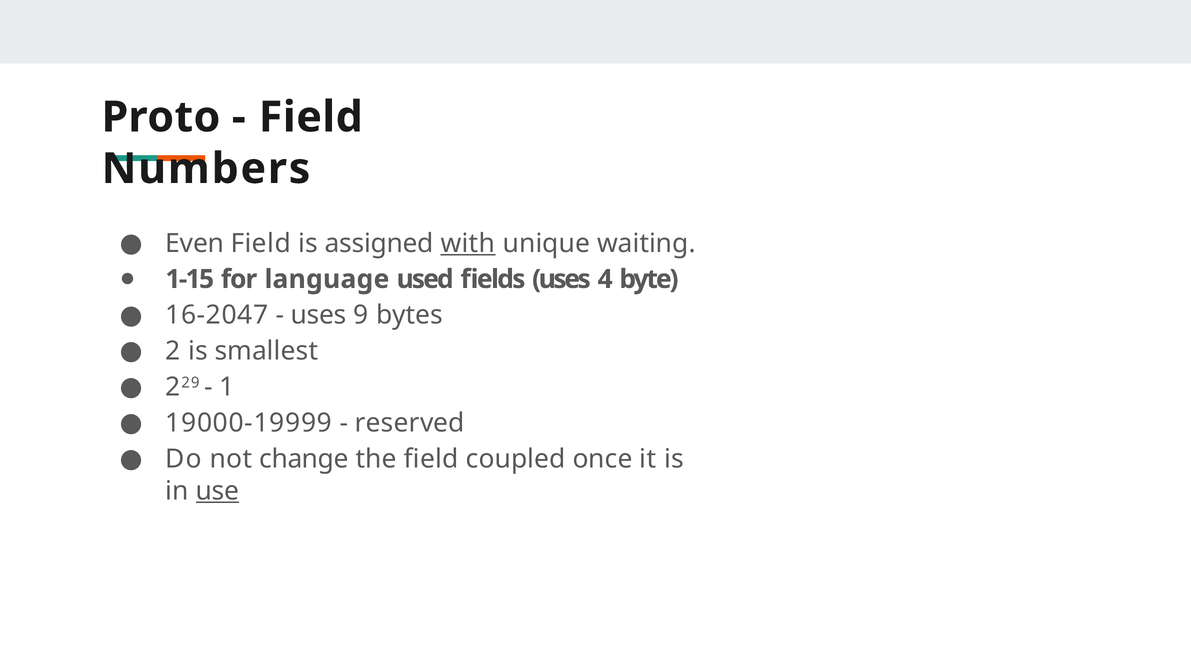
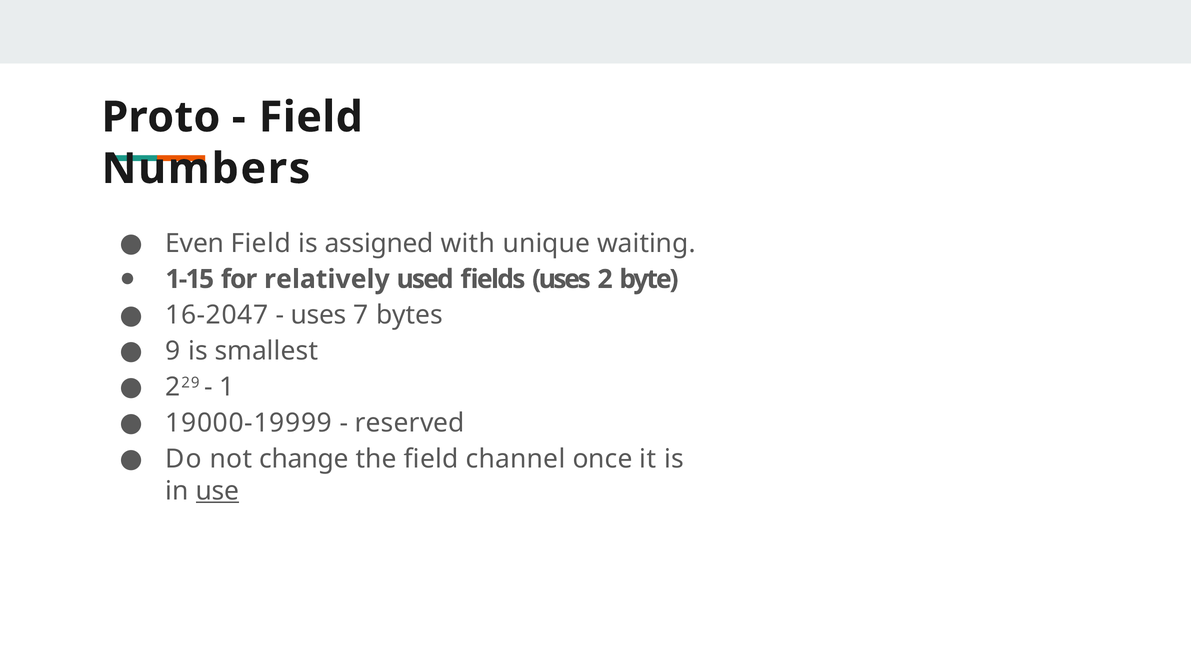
with underline: present -> none
language: language -> relatively
4: 4 -> 2
9: 9 -> 7
2: 2 -> 9
coupled: coupled -> channel
